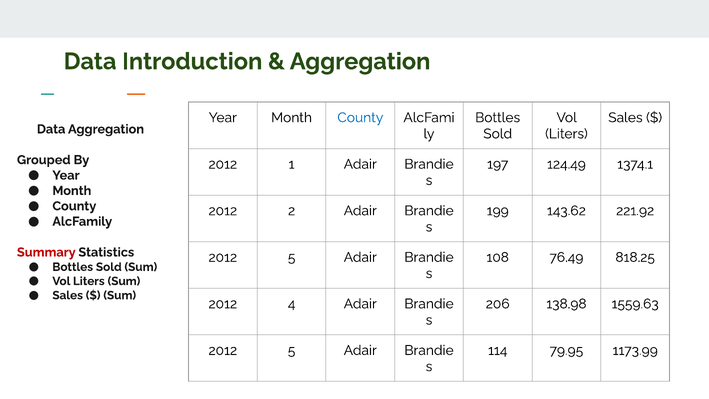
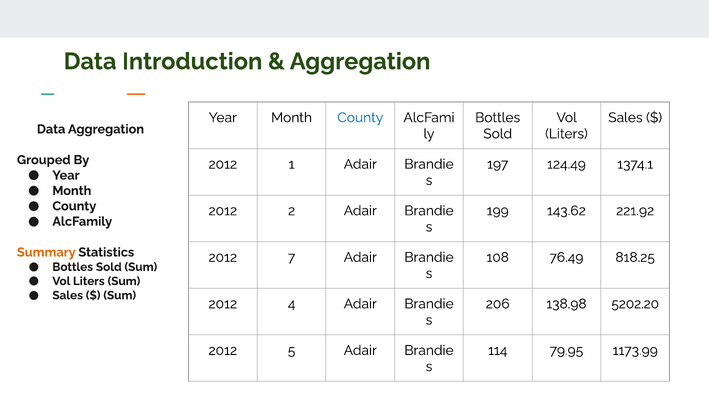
Summary colour: red -> orange
5 at (292, 257): 5 -> 7
1559.63: 1559.63 -> 5202.20
